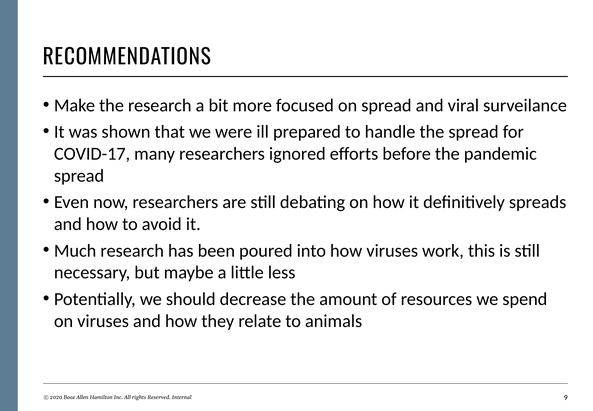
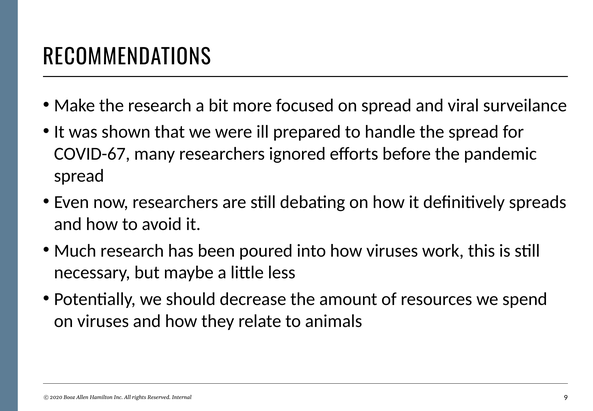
COVID-17: COVID-17 -> COVID-67
